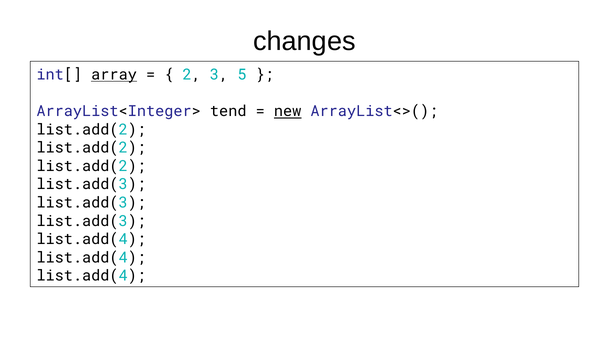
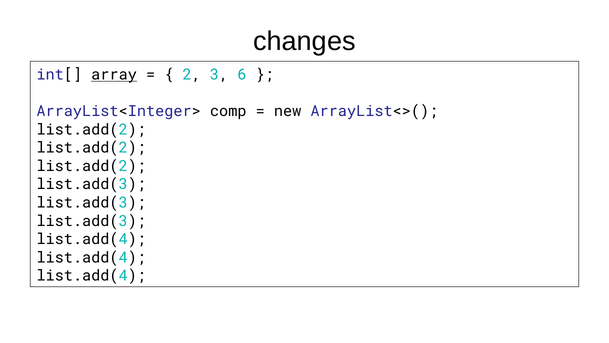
5: 5 -> 6
tend: tend -> comp
new underline: present -> none
